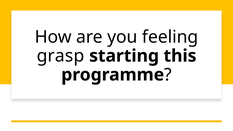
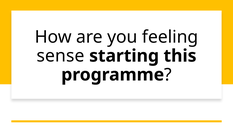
grasp: grasp -> sense
